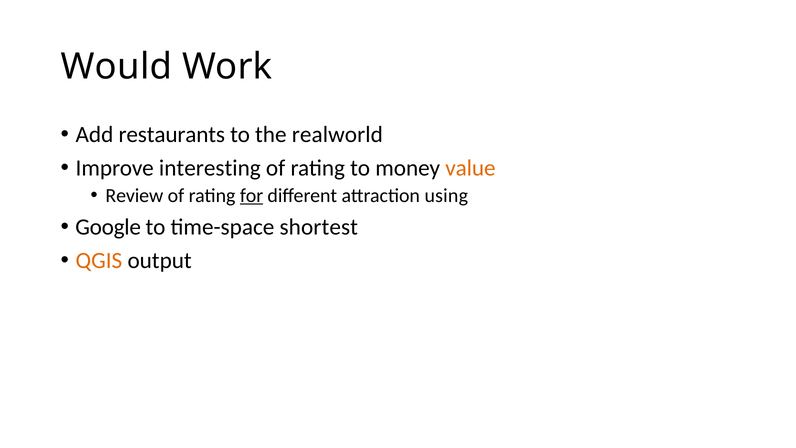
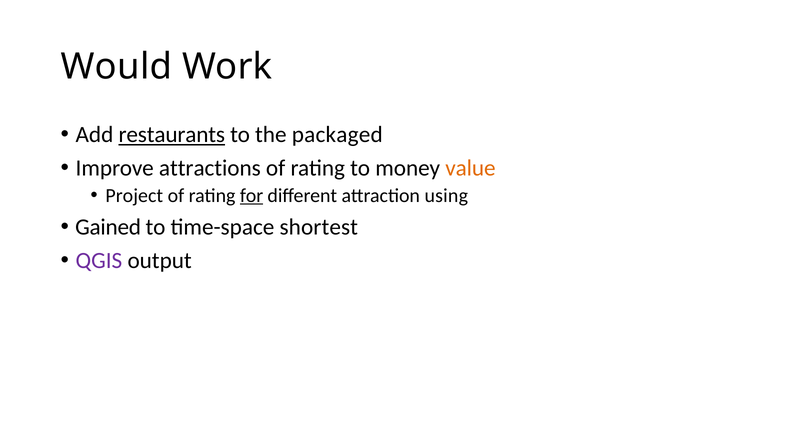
restaurants underline: none -> present
realworld: realworld -> packaged
interesting: interesting -> attractions
Review: Review -> Project
Google: Google -> Gained
QGIS colour: orange -> purple
